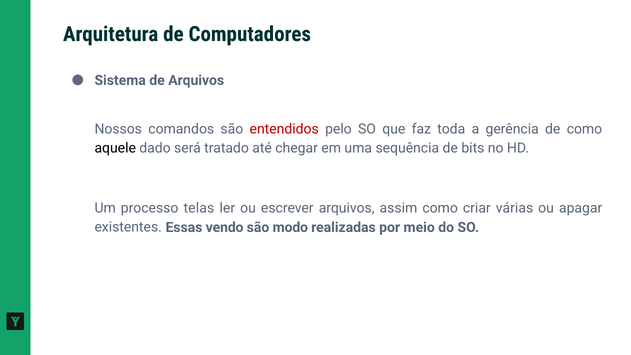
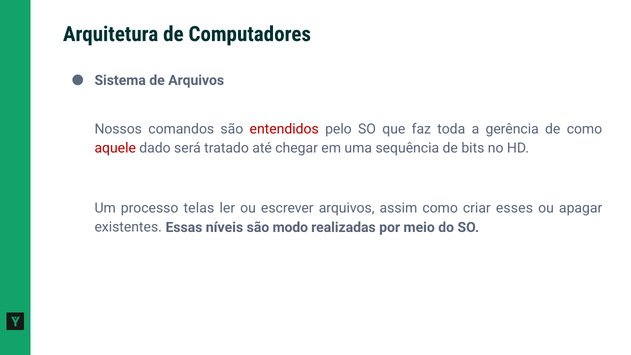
aquele colour: black -> red
várias: várias -> esses
vendo: vendo -> níveis
